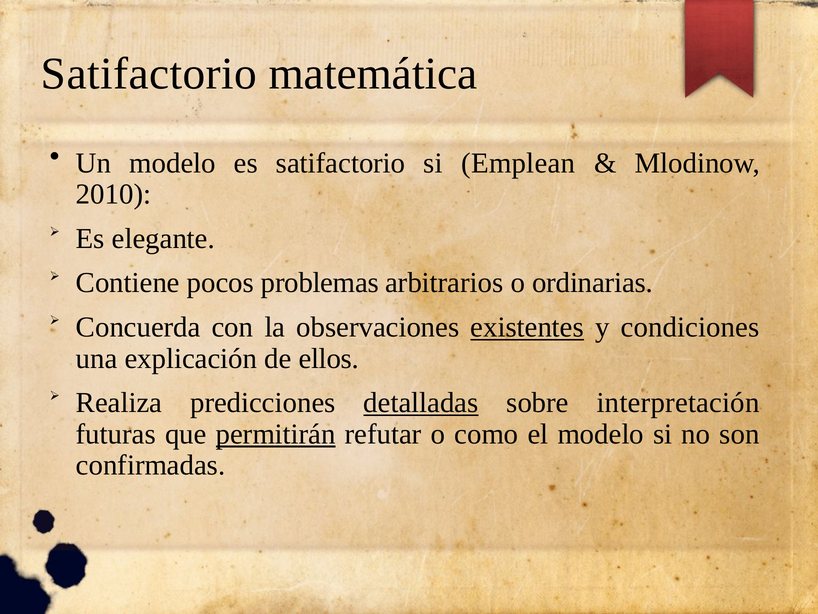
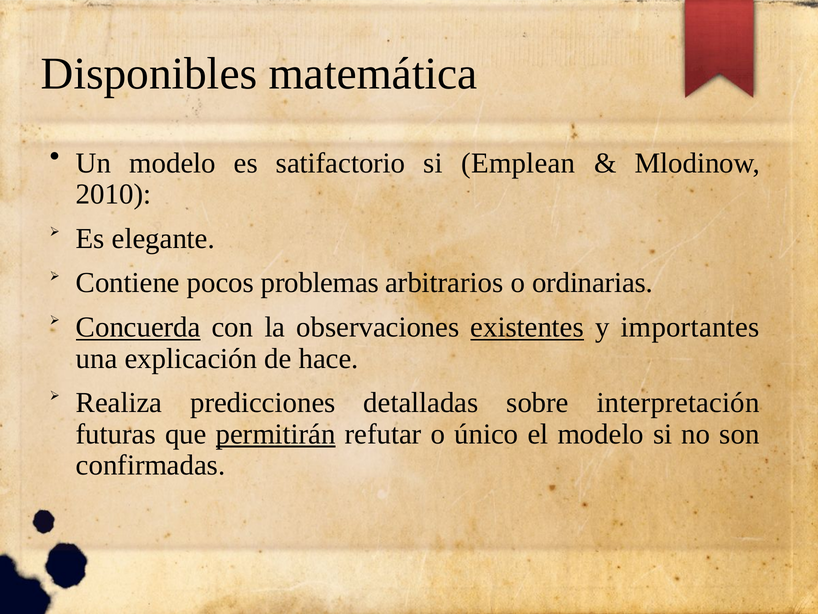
Satifactorio at (149, 74): Satifactorio -> Disponibles
Concuerda underline: none -> present
condiciones: condiciones -> importantes
ellos: ellos -> hace
detalladas underline: present -> none
como: como -> único
